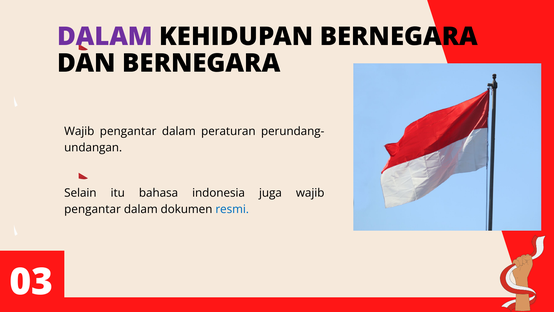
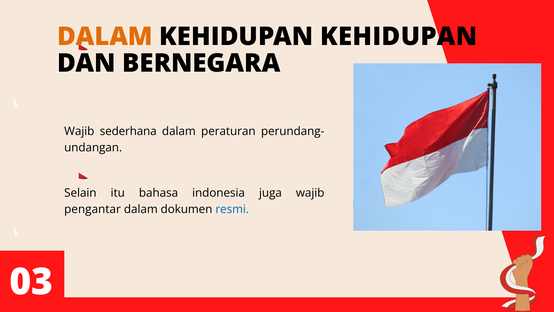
DALAM at (105, 37) colour: purple -> orange
KEHIDUPAN BERNEGARA: BERNEGARA -> KEHIDUPAN
pengantar at (128, 131): pengantar -> sederhana
